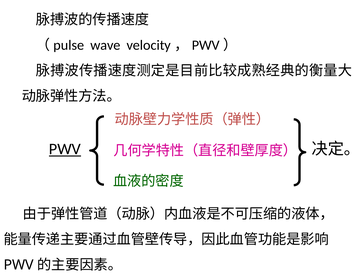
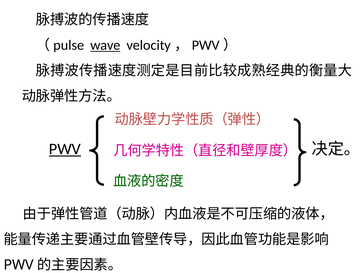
wave underline: none -> present
